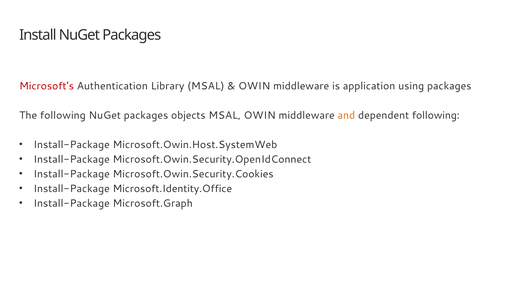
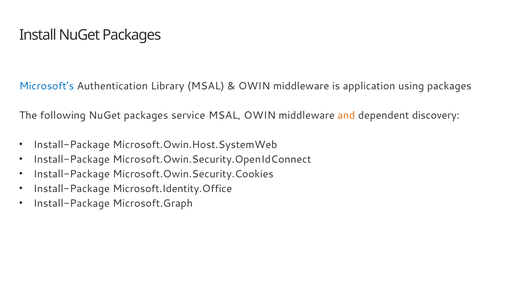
Microsoft’s colour: red -> blue
objects: objects -> service
dependent following: following -> discovery
